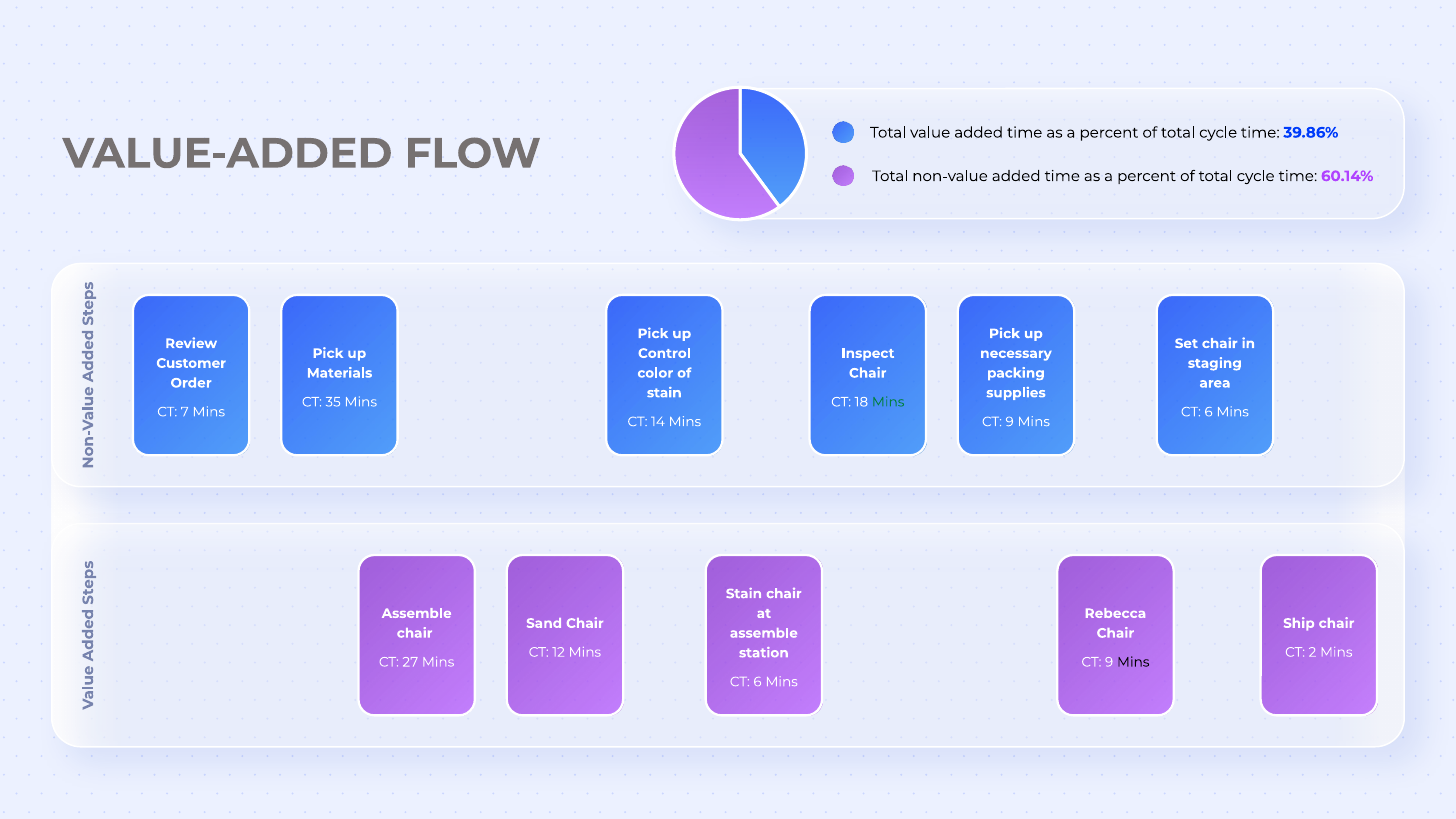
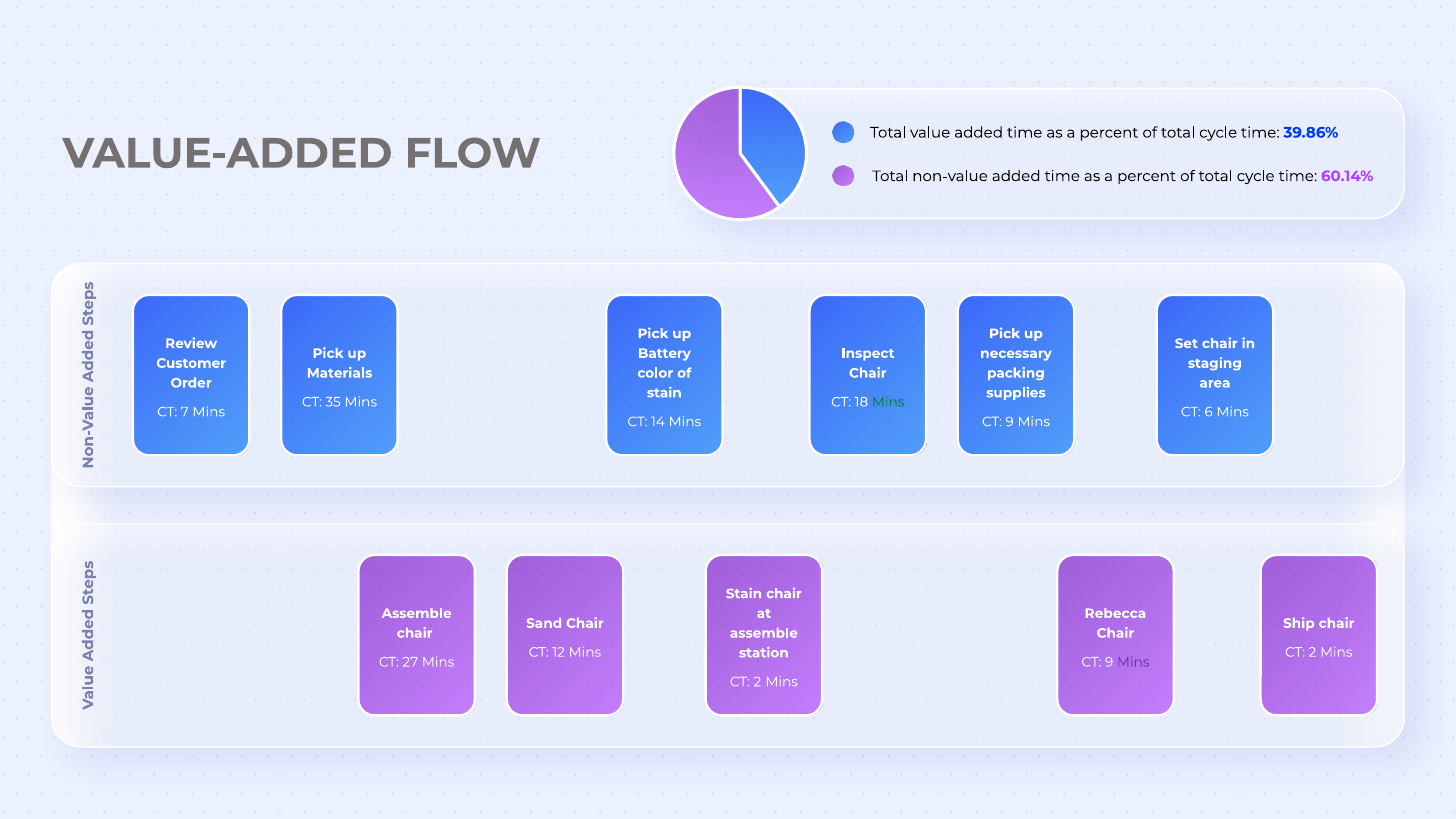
Control: Control -> Battery
Mins at (1133, 662) colour: black -> purple
6 at (757, 682): 6 -> 2
